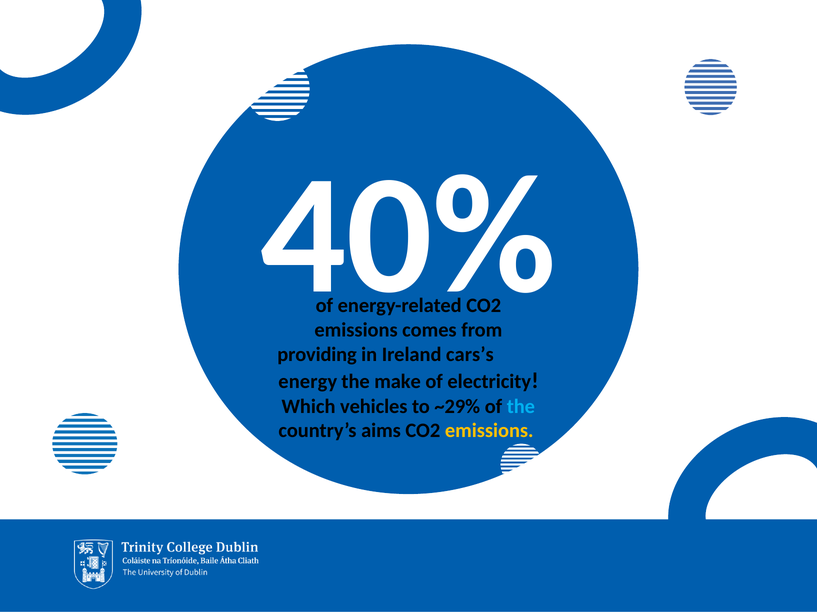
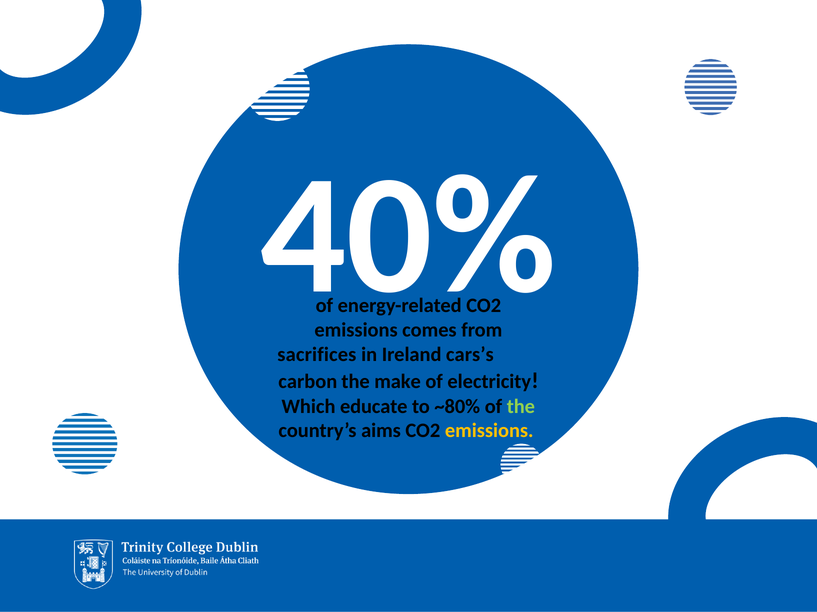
providing: providing -> sacrifices
energy: energy -> carbon
vehicles: vehicles -> educate
~29%: ~29% -> ~80%
the at (521, 407) colour: light blue -> light green
